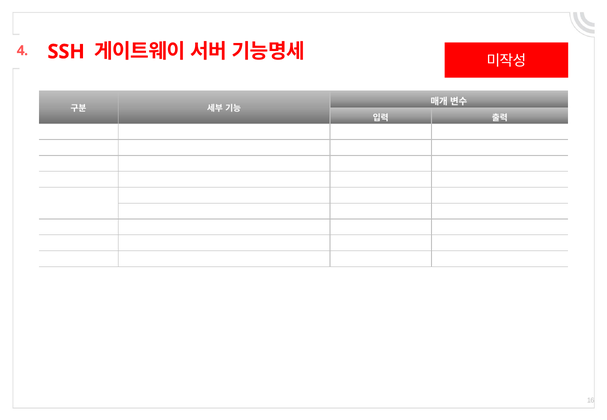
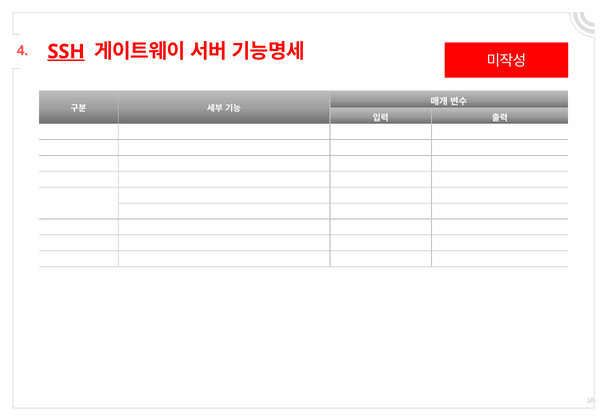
SSH underline: none -> present
